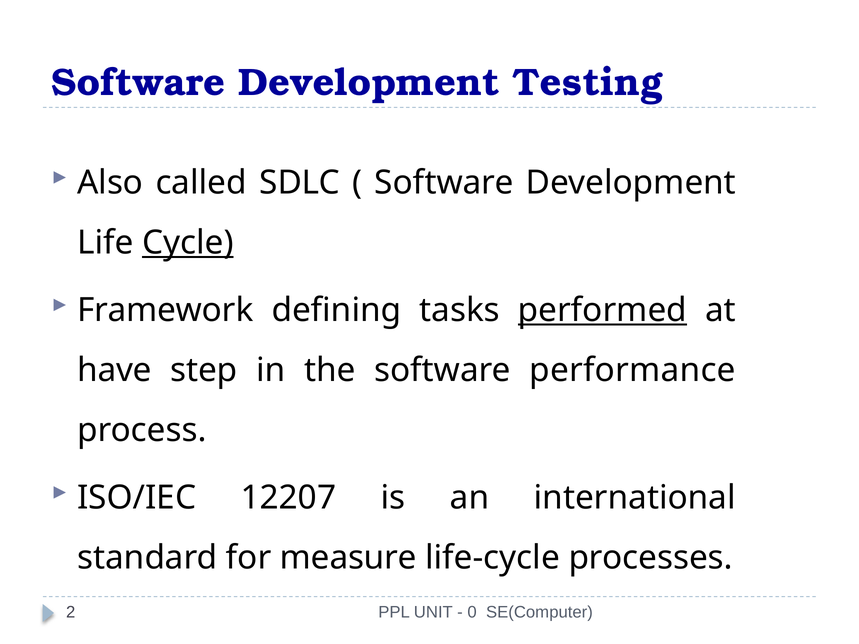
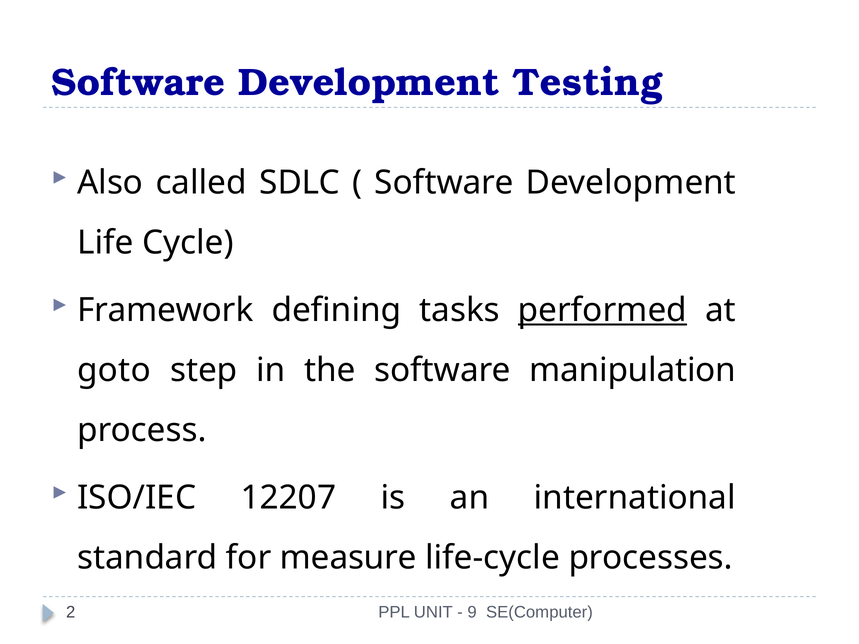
Cycle underline: present -> none
have: have -> goto
performance: performance -> manipulation
0: 0 -> 9
